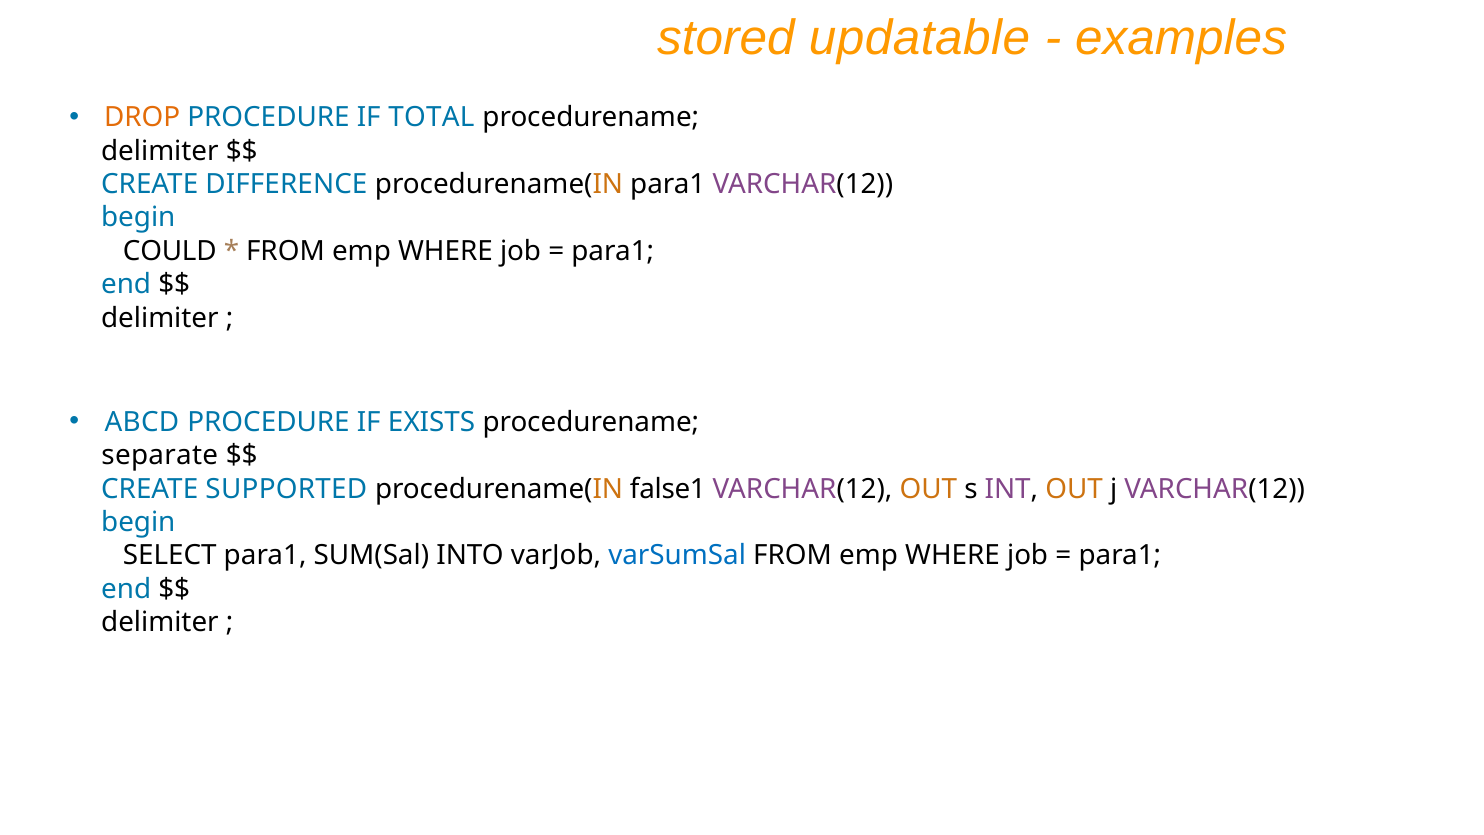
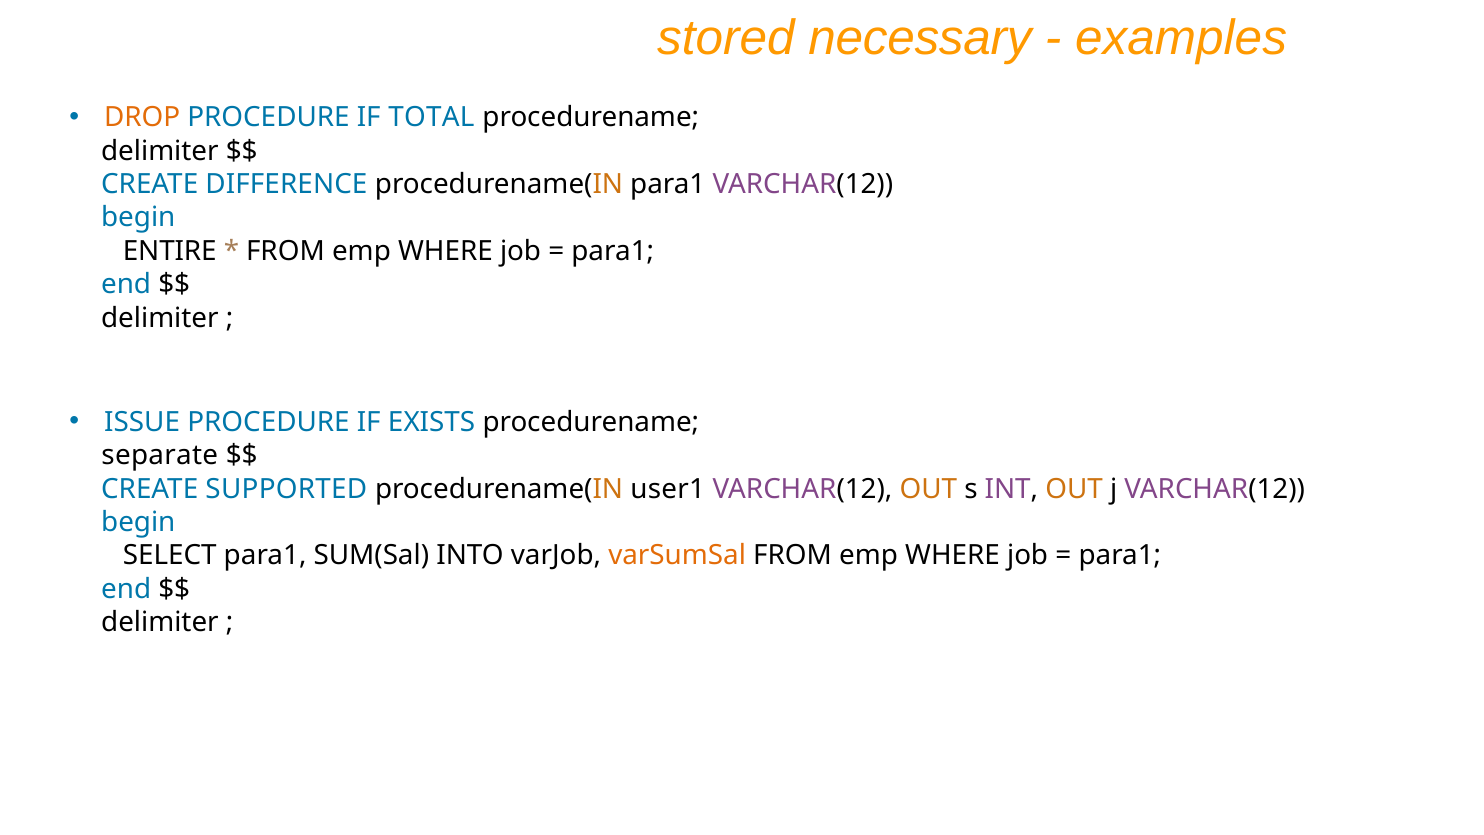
updatable: updatable -> necessary
COULD: COULD -> ENTIRE
ABCD: ABCD -> ISSUE
false1: false1 -> user1
varSumSal colour: blue -> orange
